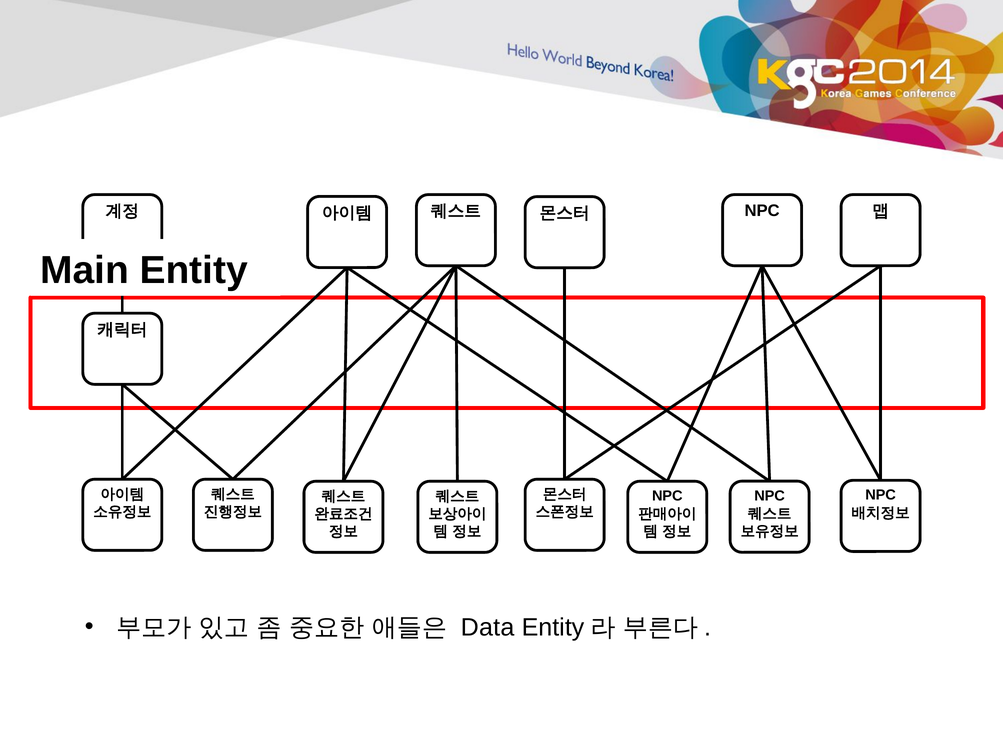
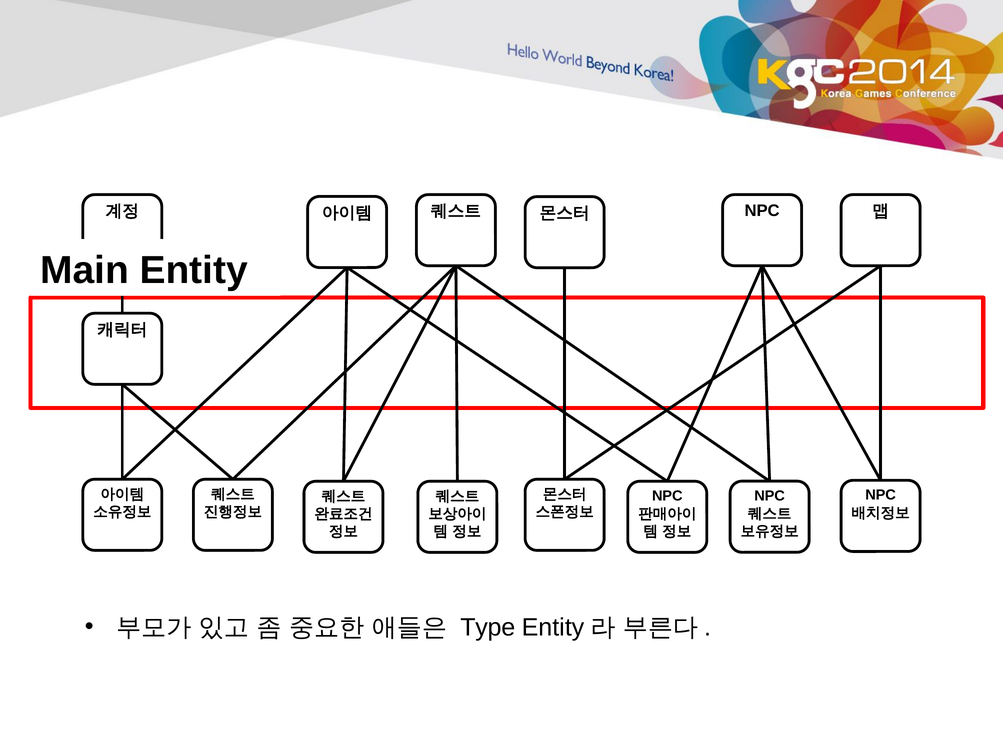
Data: Data -> Type
